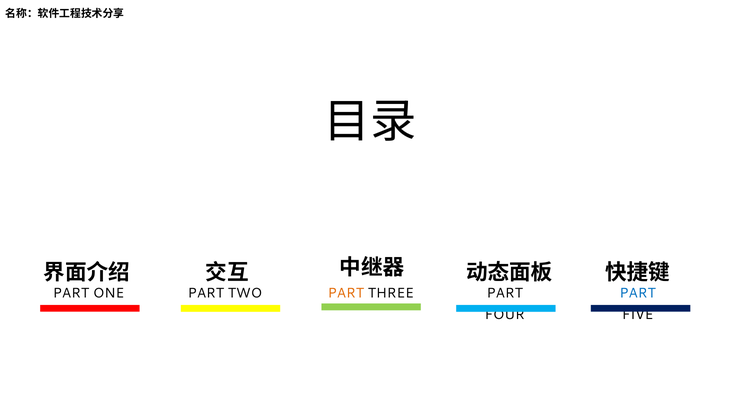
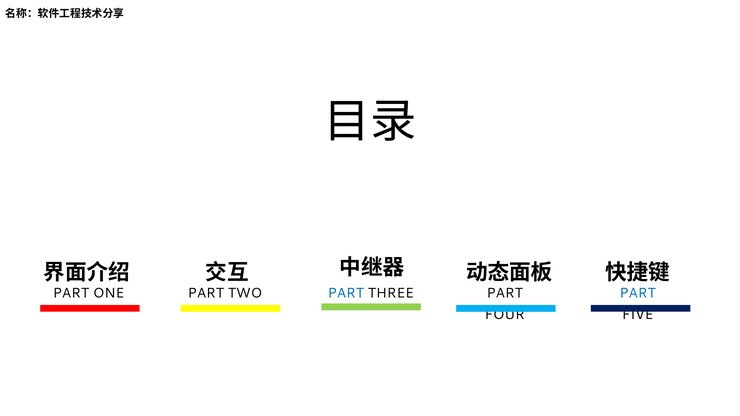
PART at (346, 293) colour: orange -> blue
